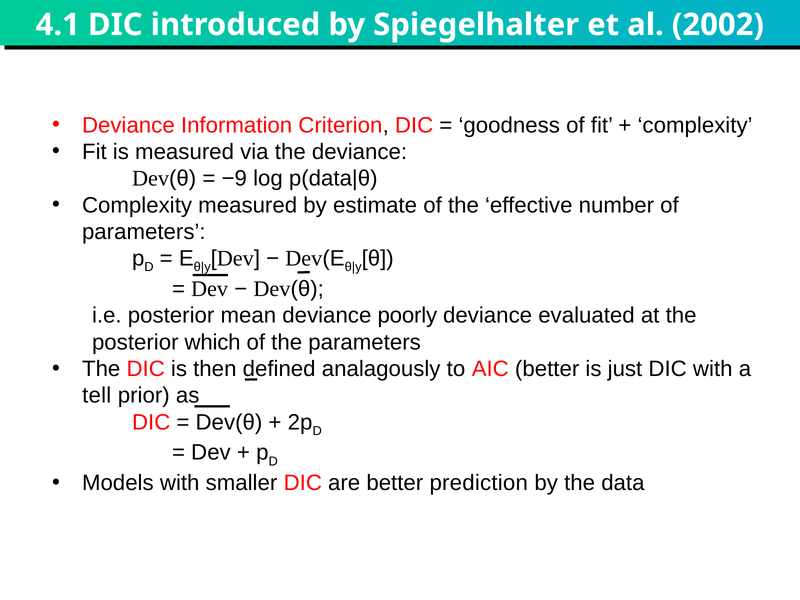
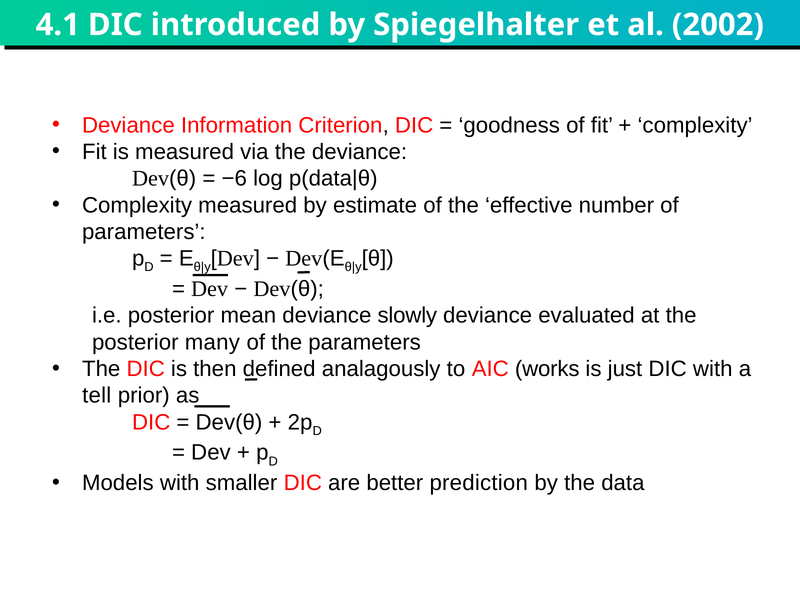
−9: −9 -> −6
poorly: poorly -> slowly
which: which -> many
AIC better: better -> works
